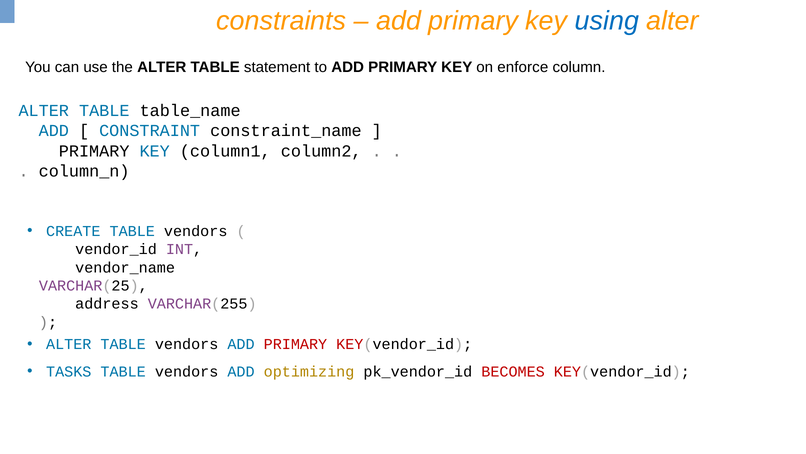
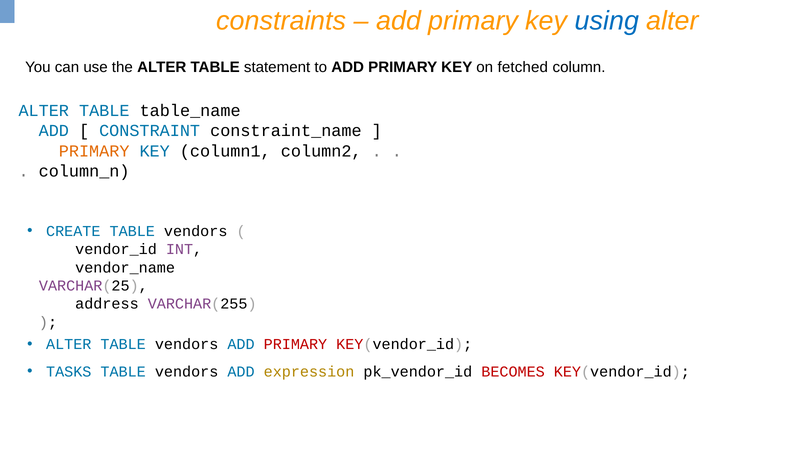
enforce: enforce -> fetched
PRIMARY at (94, 151) colour: black -> orange
optimizing: optimizing -> expression
